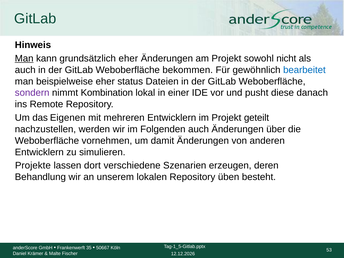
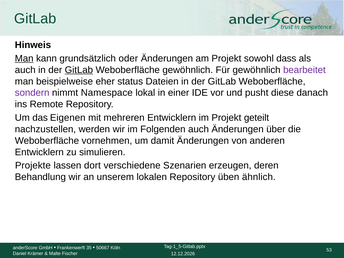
grundsätzlich eher: eher -> oder
nicht: nicht -> dass
GitLab at (79, 70) underline: none -> present
Weboberfläche bekommen: bekommen -> gewöhnlich
bearbeitet colour: blue -> purple
Kombination: Kombination -> Namespace
besteht: besteht -> ähnlich
